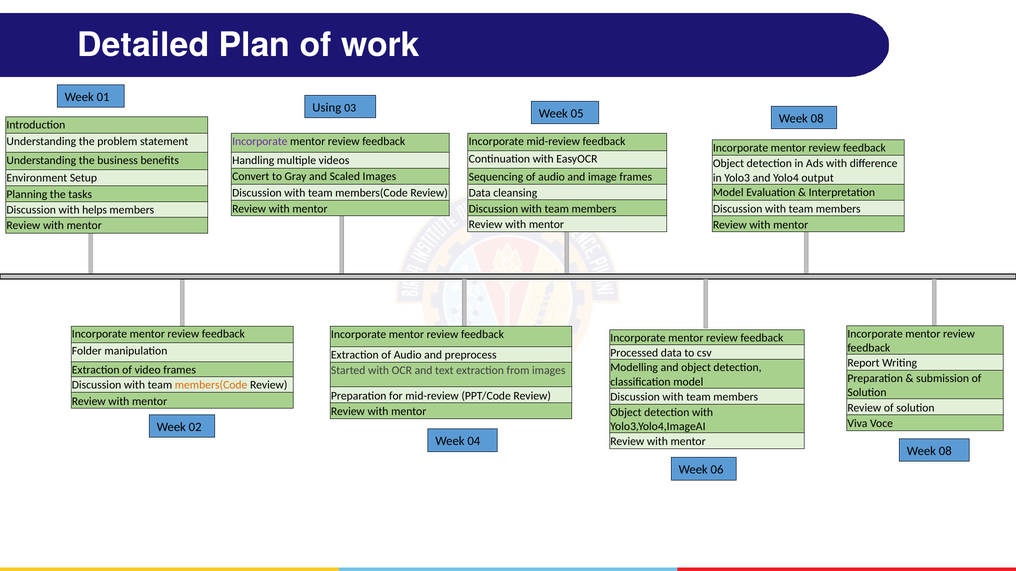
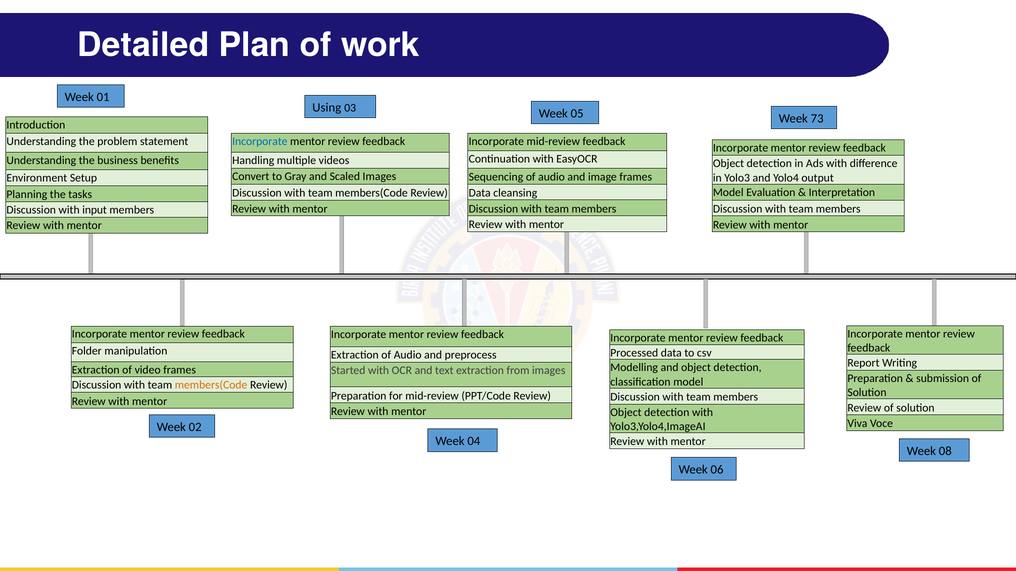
05 Week 08: 08 -> 73
Incorporate at (260, 141) colour: purple -> blue
helps: helps -> input
